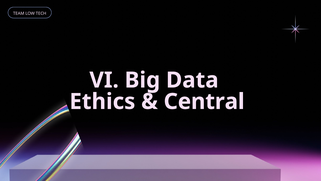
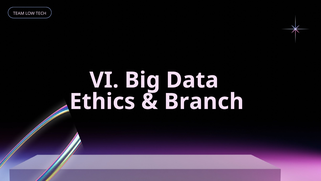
Central: Central -> Branch
